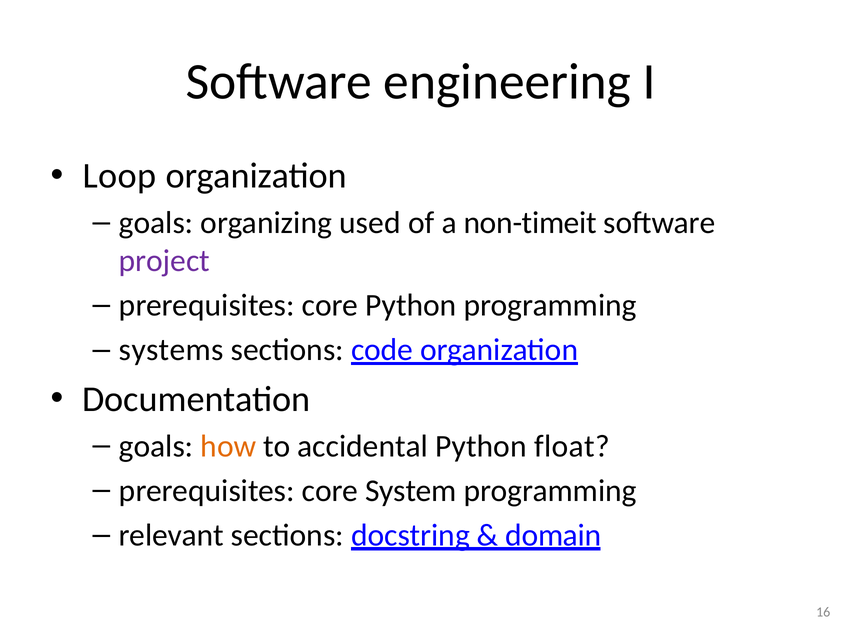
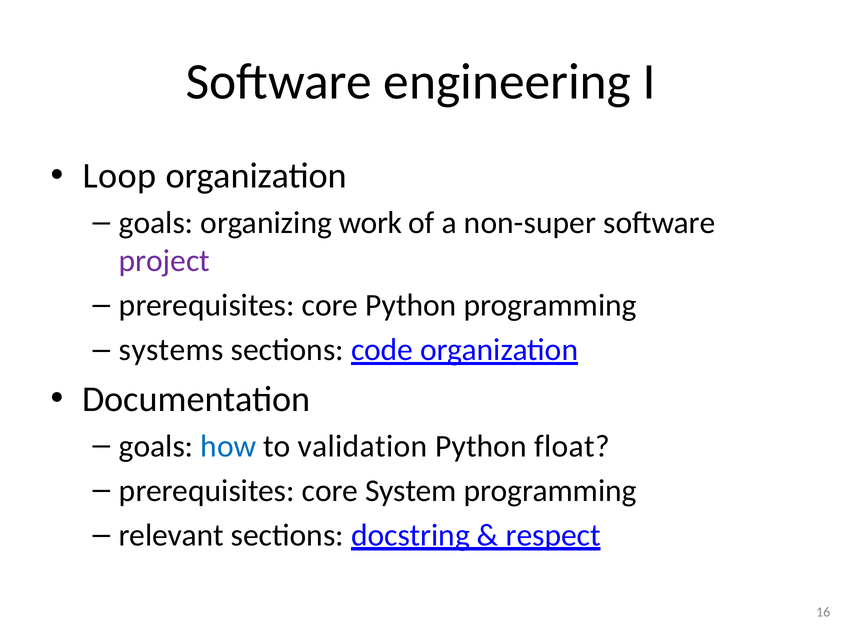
used: used -> work
non-timeit: non-timeit -> non-super
how colour: orange -> blue
accidental: accidental -> validation
domain: domain -> respect
